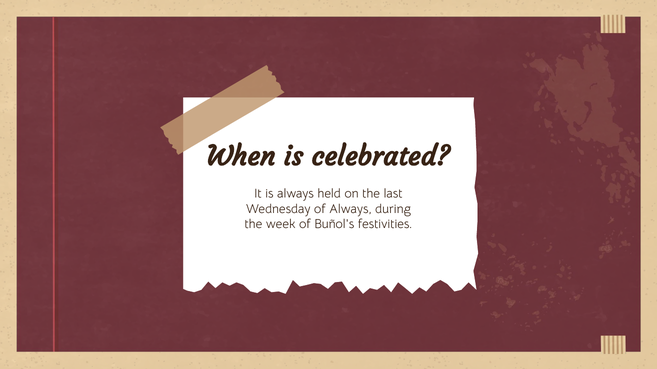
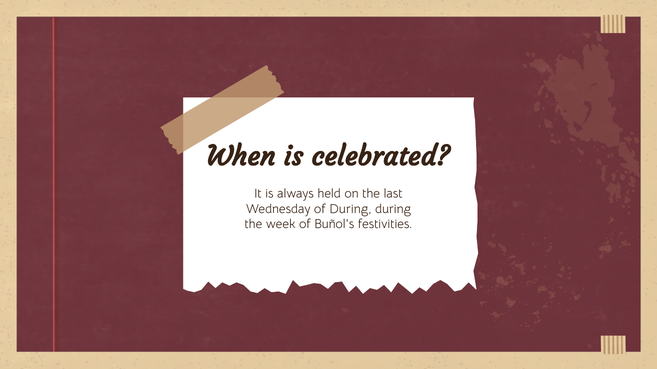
of Always: Always -> During
